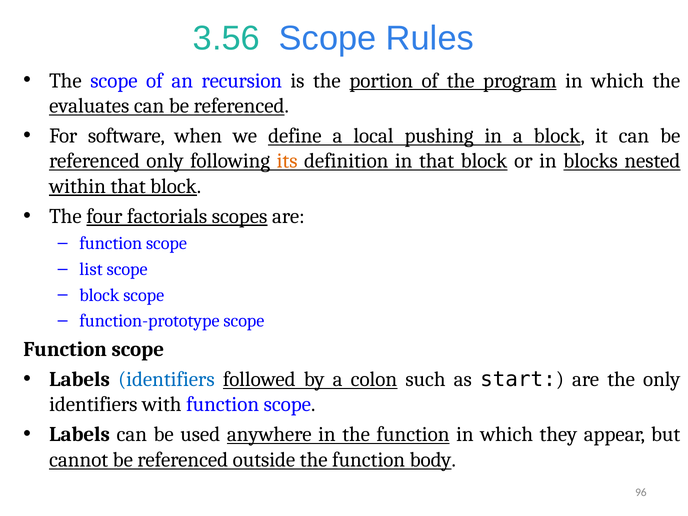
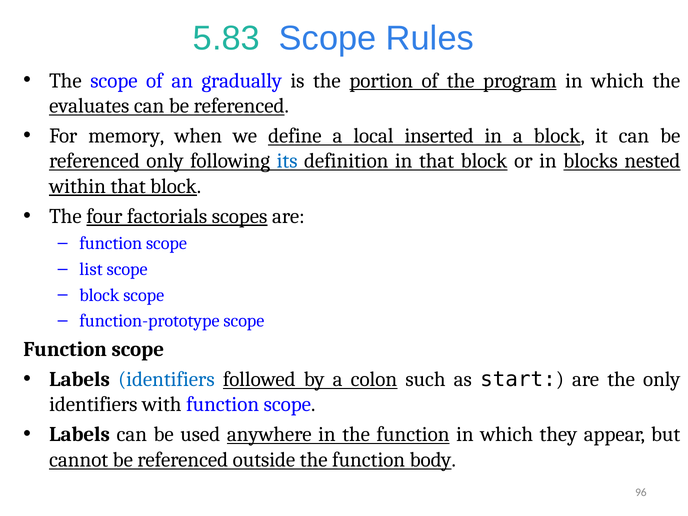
3.56: 3.56 -> 5.83
recursion: recursion -> gradually
software: software -> memory
pushing: pushing -> inserted
its colour: orange -> blue
